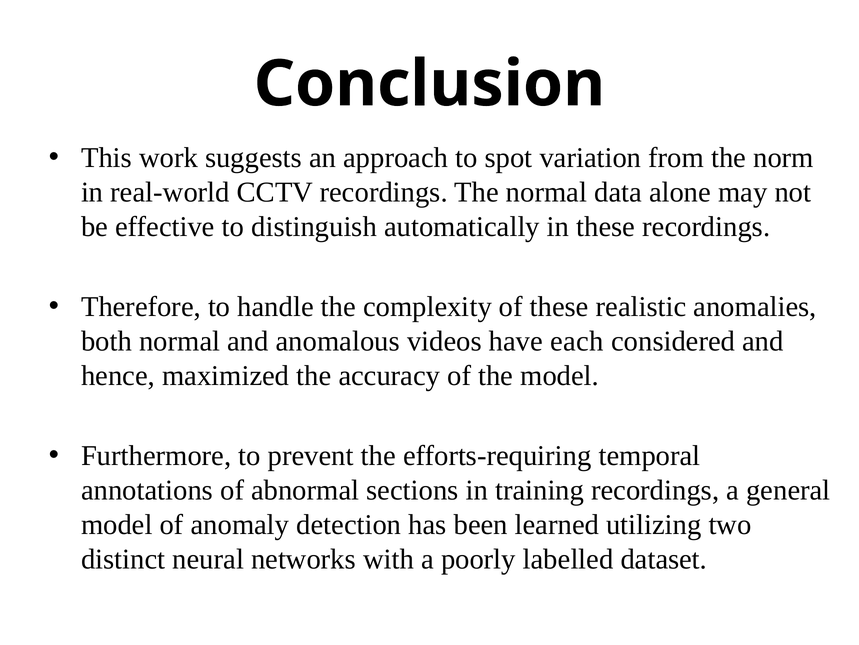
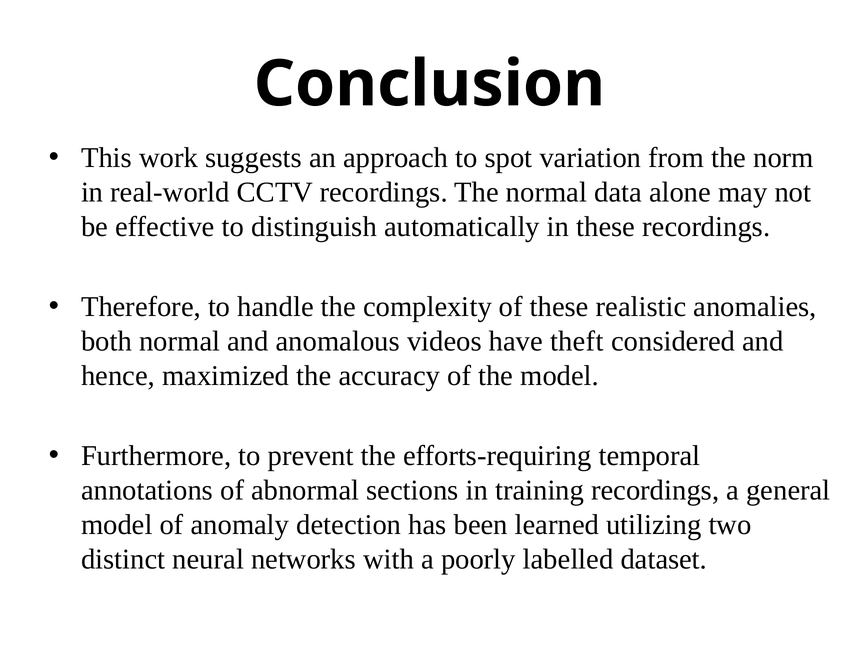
each: each -> theft
